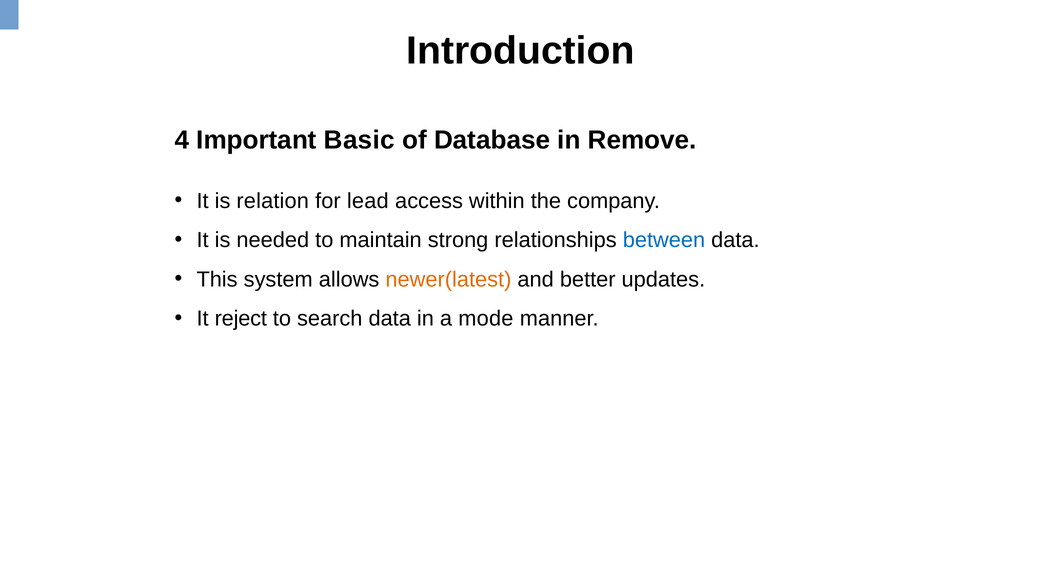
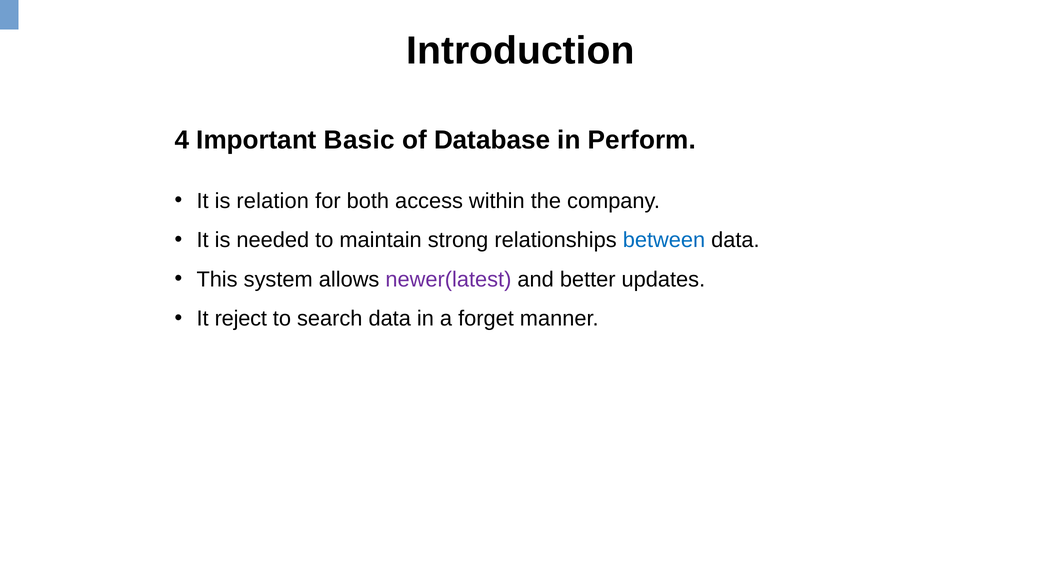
Remove: Remove -> Perform
lead: lead -> both
newer(latest colour: orange -> purple
mode: mode -> forget
